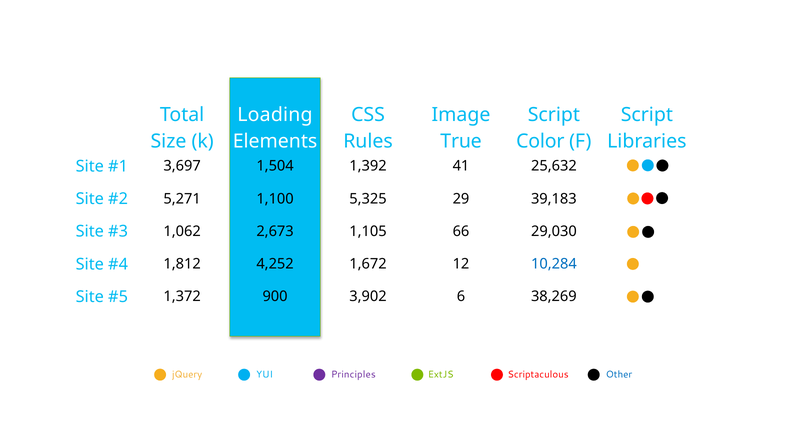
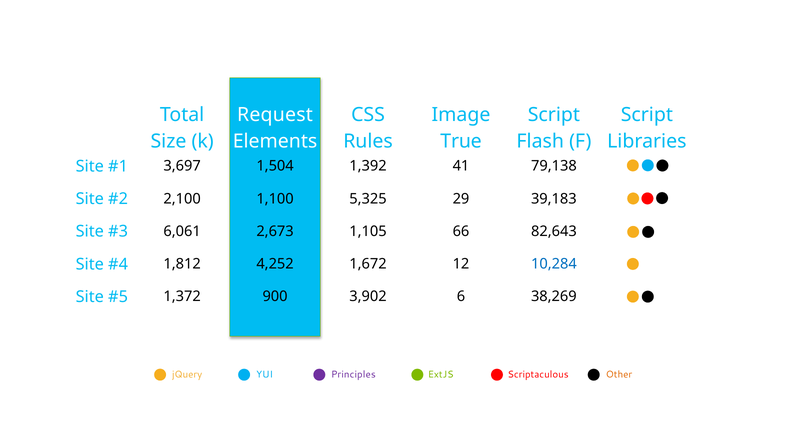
Loading: Loading -> Request
Color: Color -> Flash
25,632: 25,632 -> 79,138
5,271: 5,271 -> 2,100
1,062: 1,062 -> 6,061
29,030: 29,030 -> 82,643
Other colour: blue -> orange
